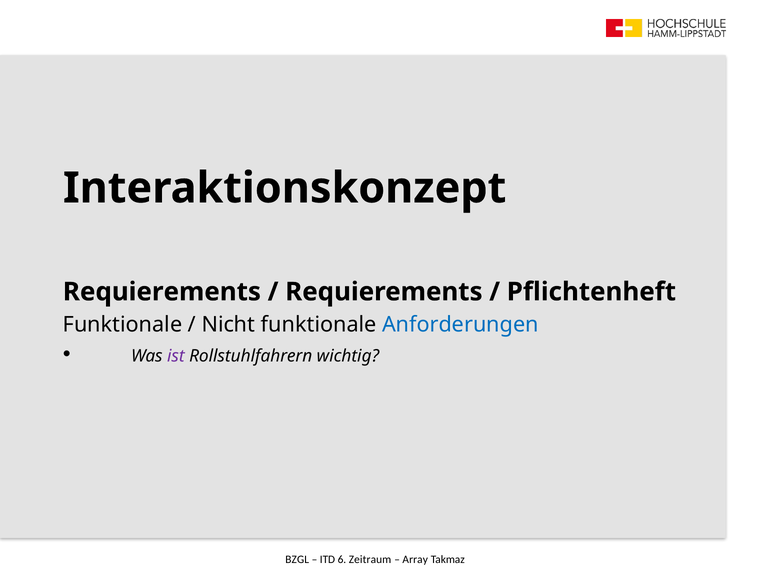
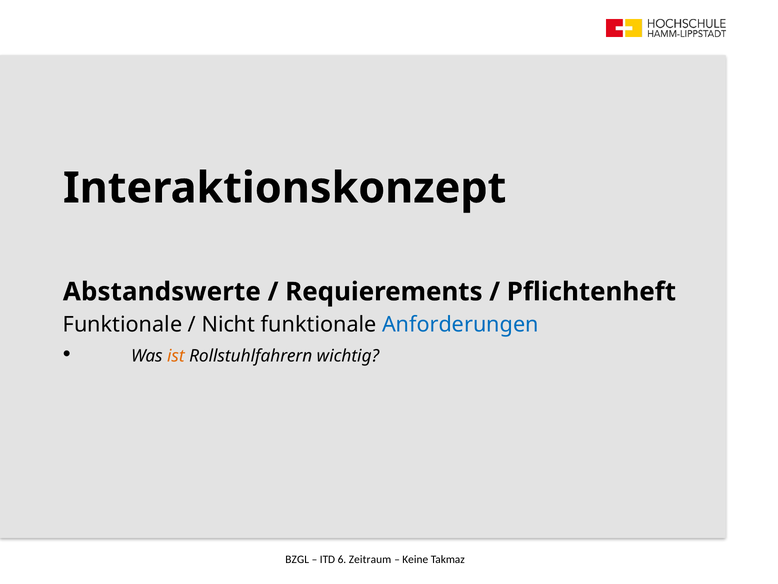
Requierements at (162, 292): Requierements -> Abstandswerte
ist colour: purple -> orange
Array: Array -> Keine
